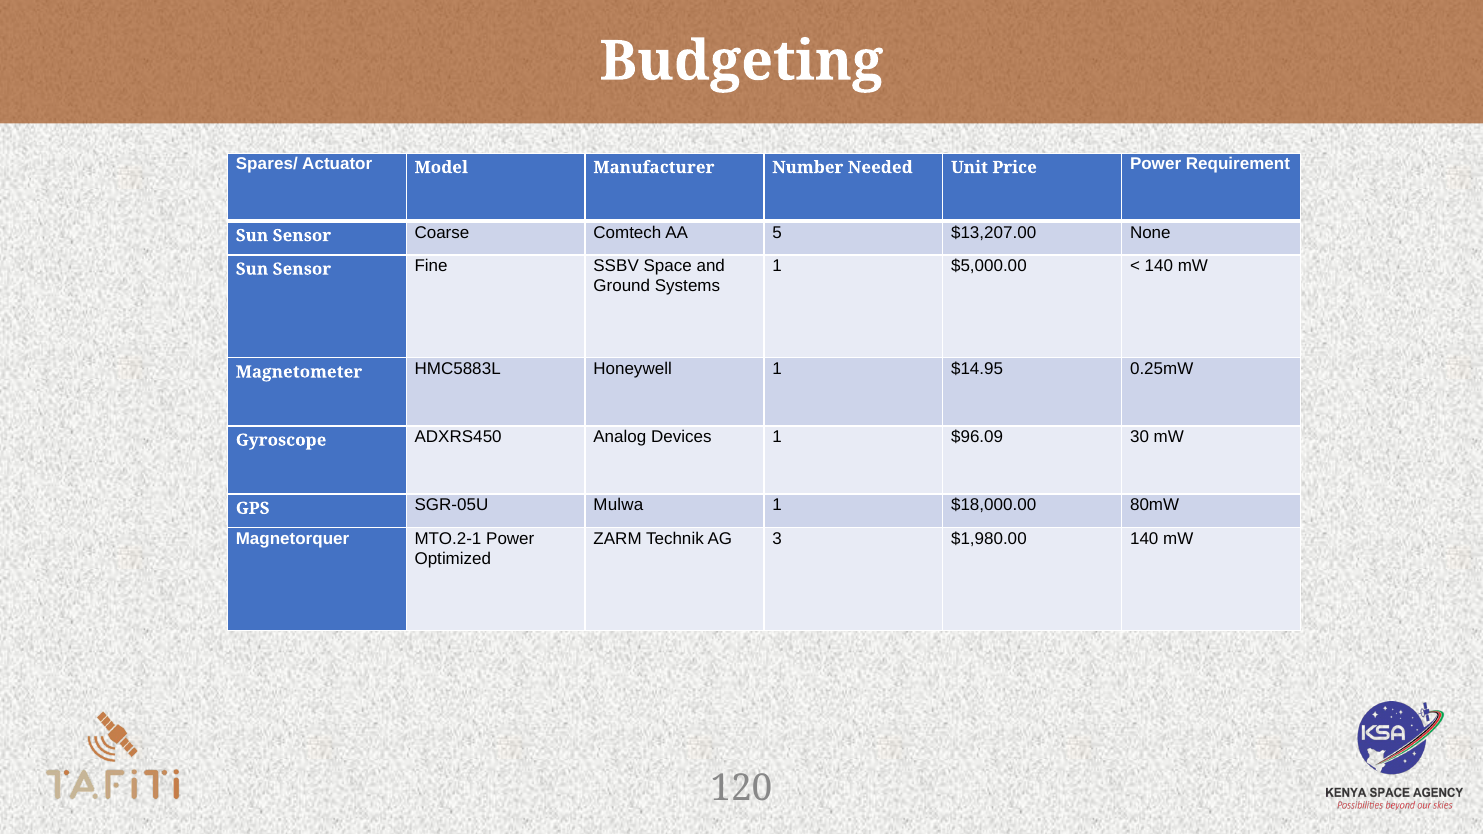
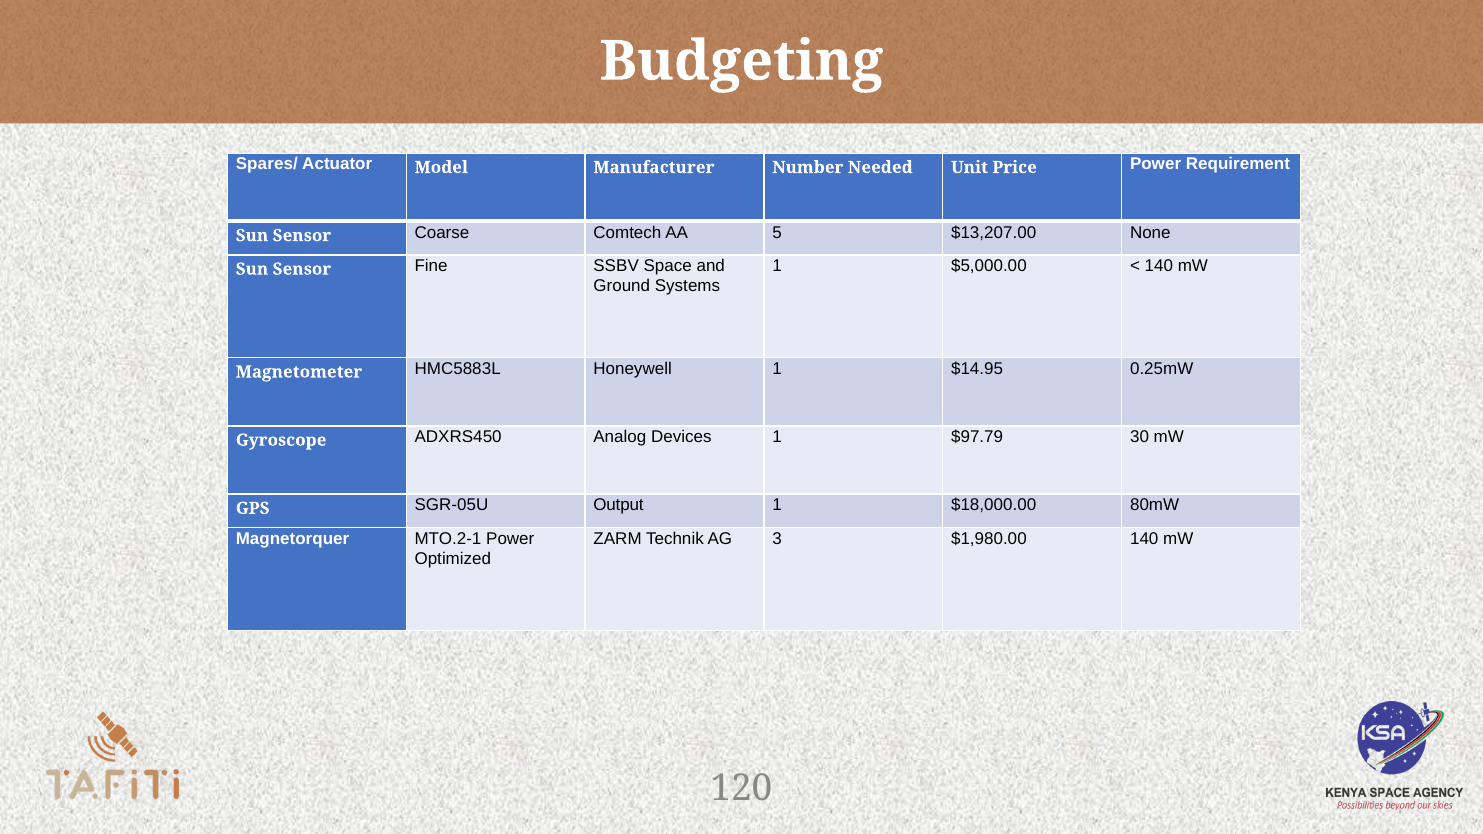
$96.09: $96.09 -> $97.79
Mulwa: Mulwa -> Output
